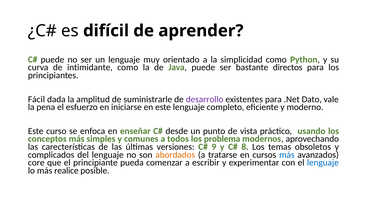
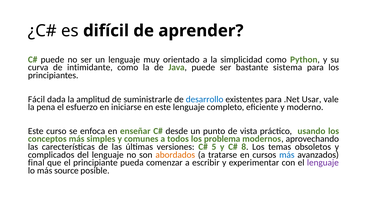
directos: directos -> sistema
desarrollo colour: purple -> blue
Dato: Dato -> Usar
9: 9 -> 5
core: core -> final
lenguaje at (323, 163) colour: blue -> purple
realice: realice -> source
